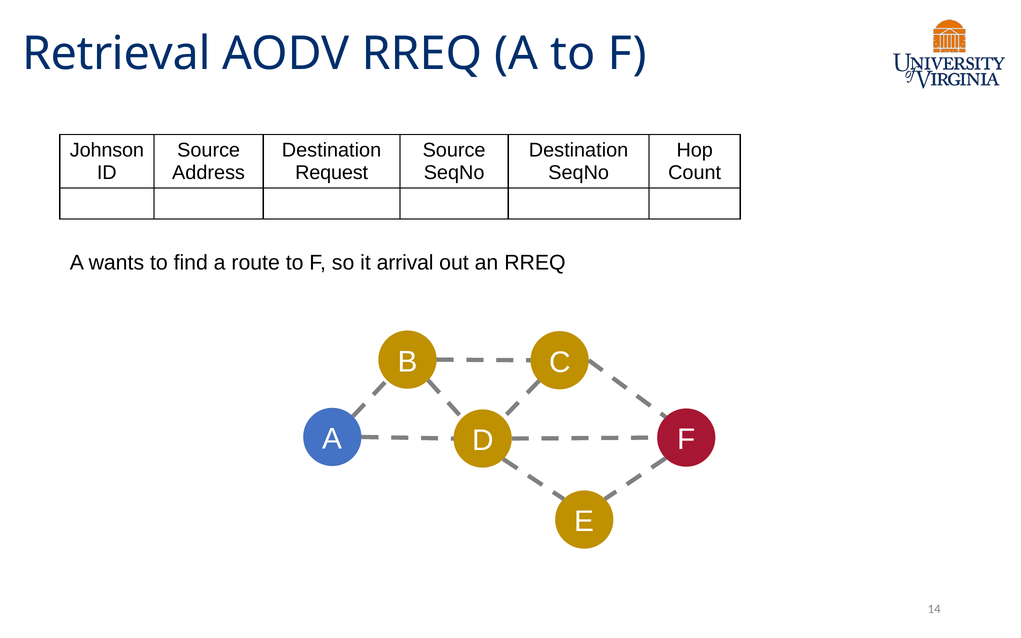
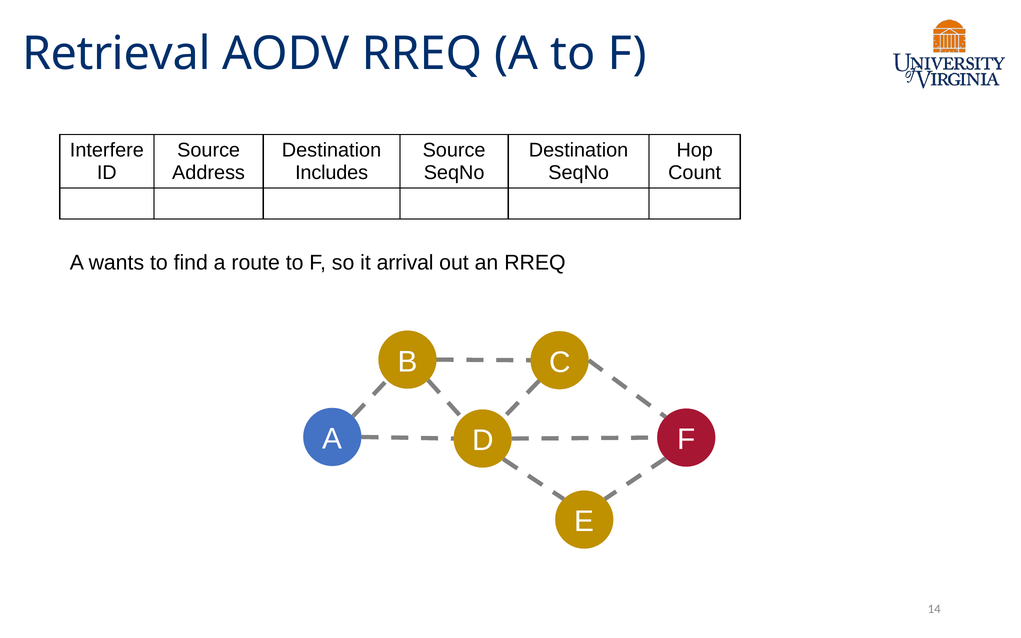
Johnson: Johnson -> Interfere
Request: Request -> Includes
